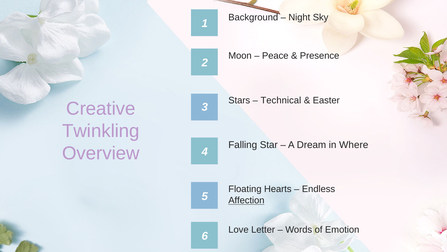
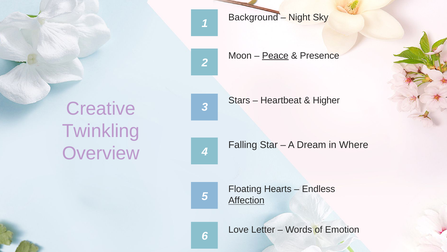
Peace underline: none -> present
Technical: Technical -> Heartbeat
Easter: Easter -> Higher
